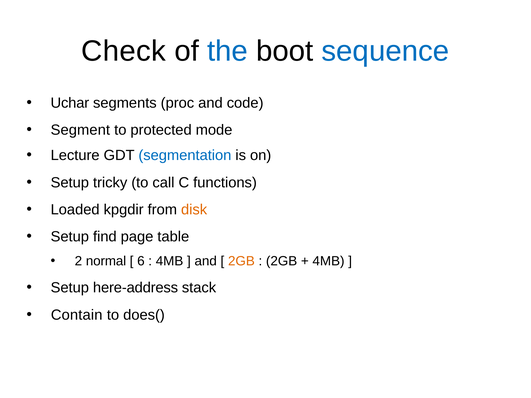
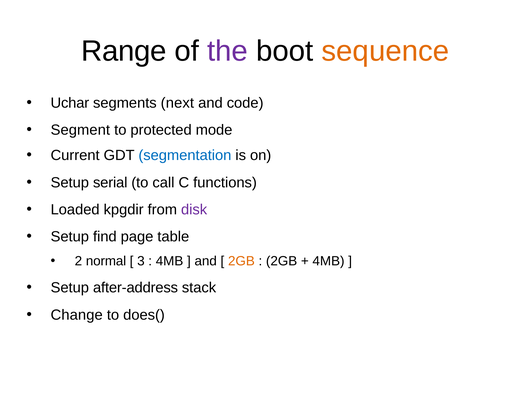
Check: Check -> Range
the colour: blue -> purple
sequence colour: blue -> orange
proc: proc -> next
Lecture: Lecture -> Current
tricky: tricky -> serial
disk colour: orange -> purple
6: 6 -> 3
here-address: here-address -> after-address
Contain: Contain -> Change
